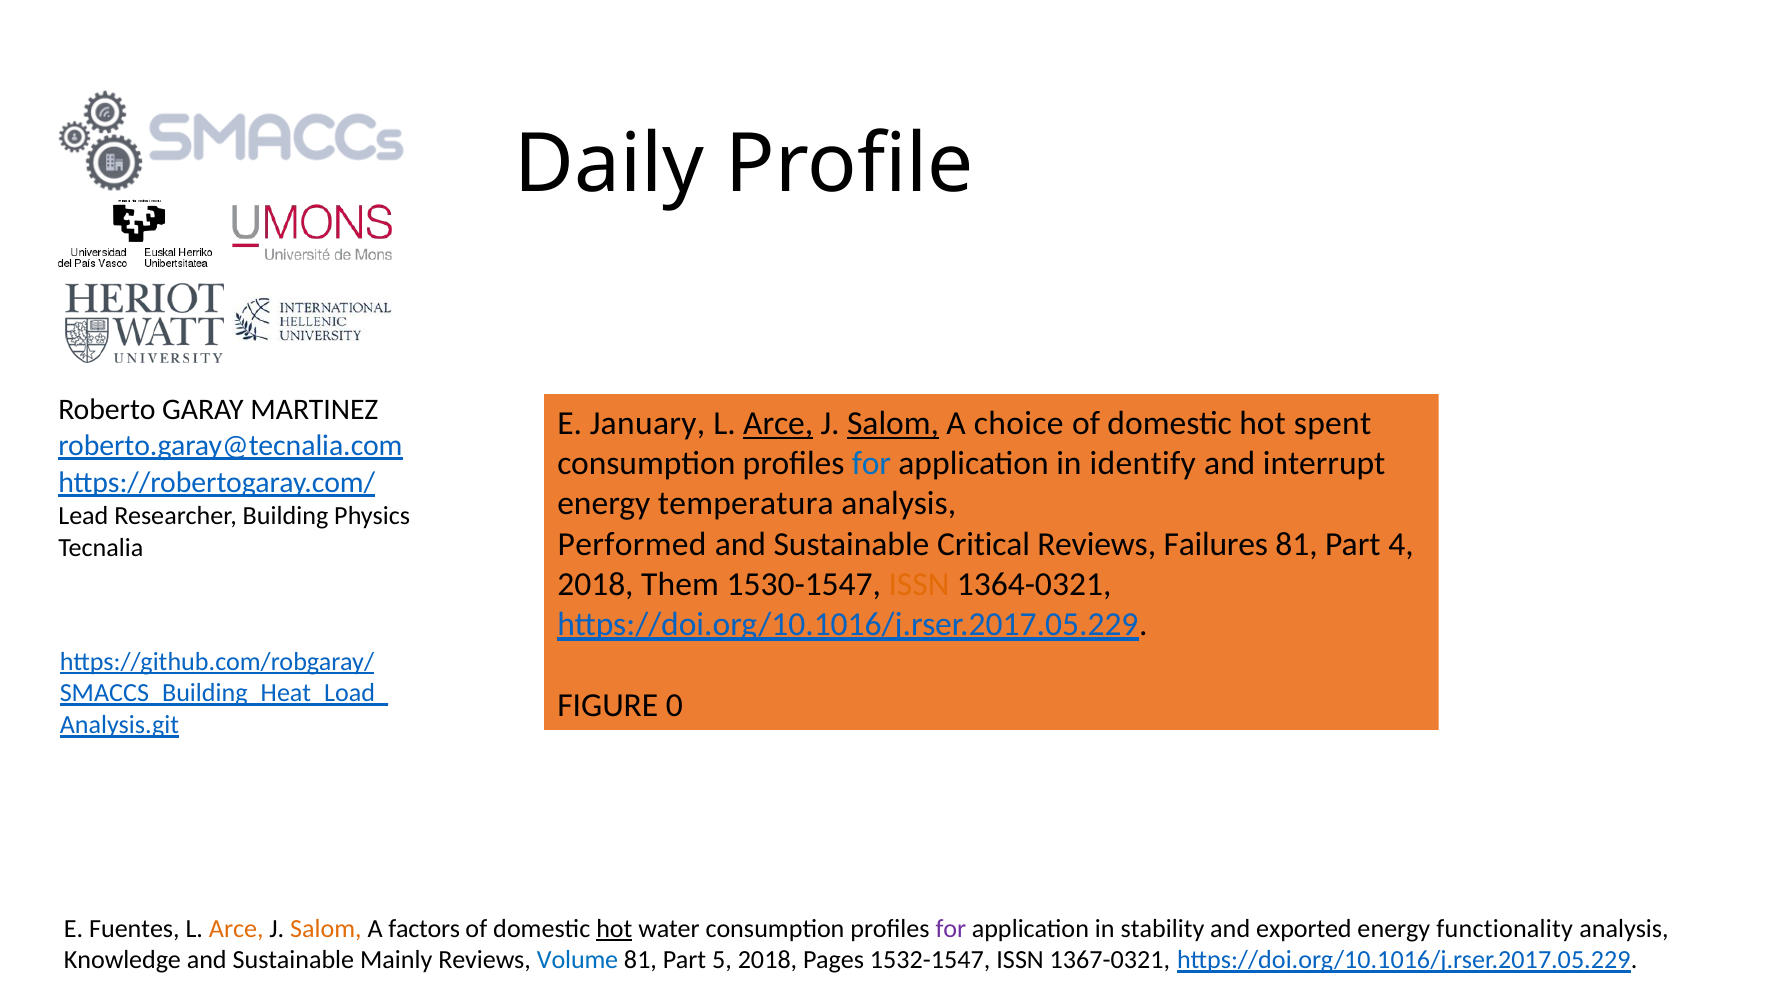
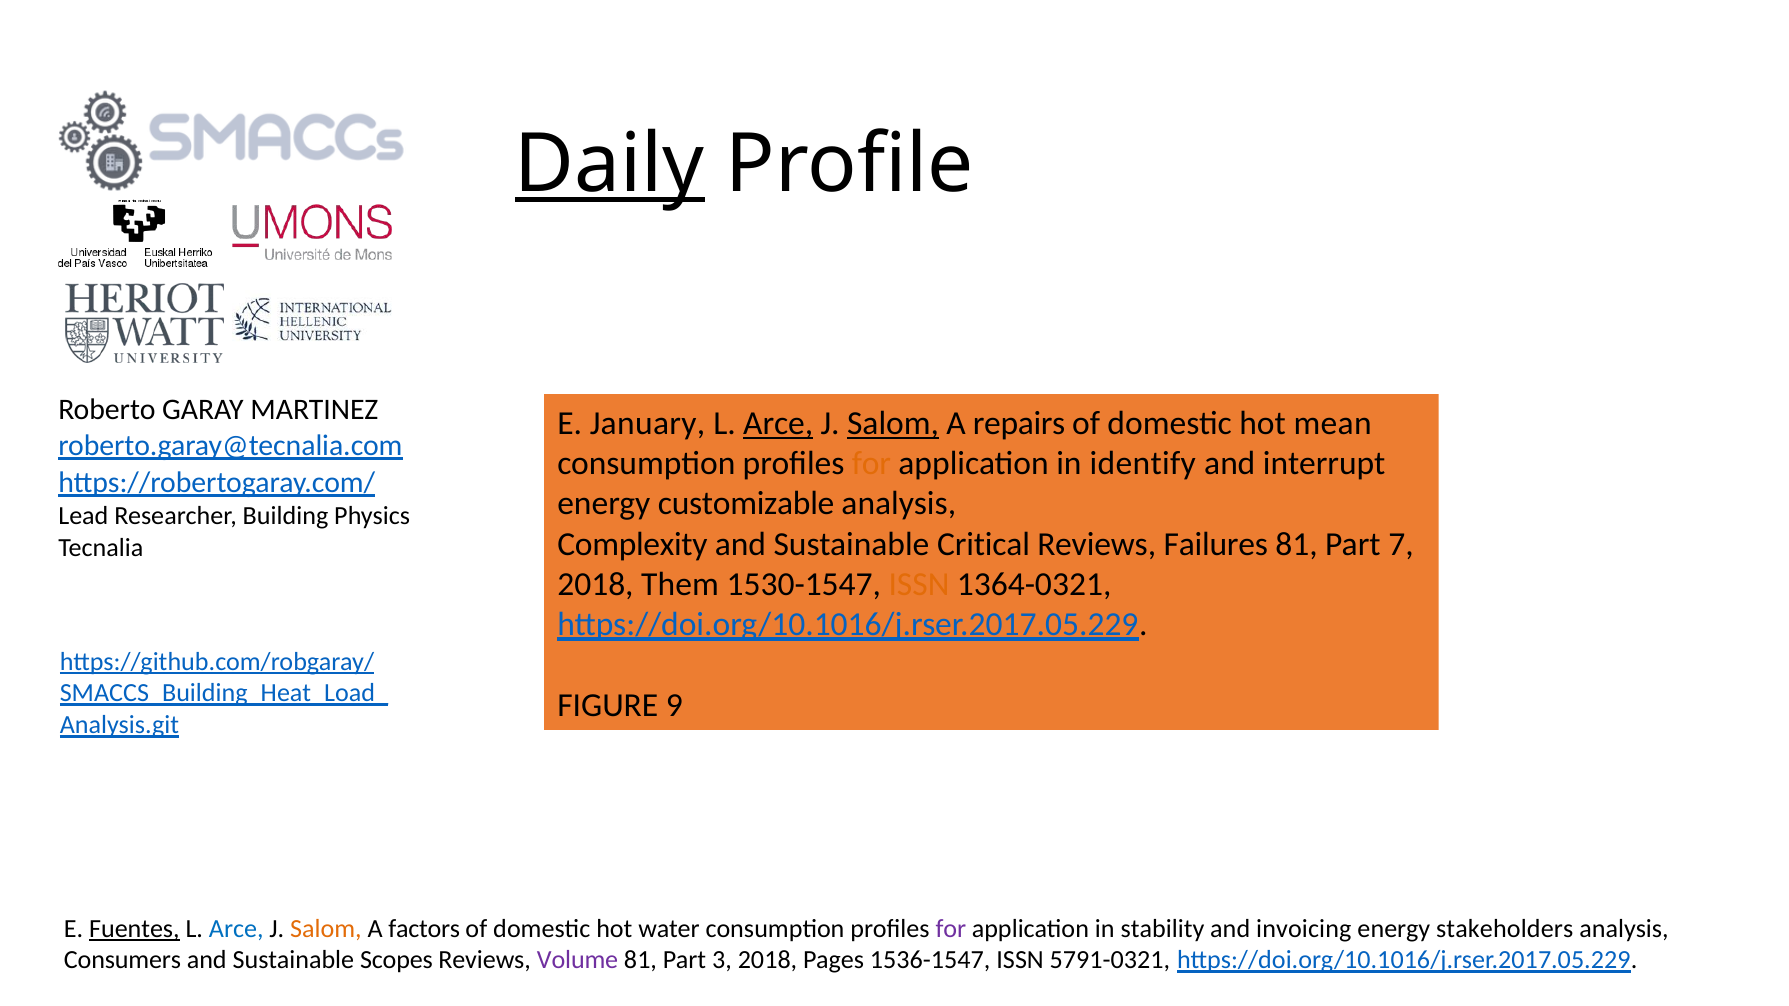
Daily underline: none -> present
choice: choice -> repairs
spent: spent -> mean
for at (872, 464) colour: blue -> orange
temperatura: temperatura -> customizable
Performed: Performed -> Complexity
4: 4 -> 7
0: 0 -> 9
Fuentes underline: none -> present
Arce at (236, 929) colour: orange -> blue
hot at (614, 929) underline: present -> none
exported: exported -> invoicing
functionality: functionality -> stakeholders
Knowledge: Knowledge -> Consumers
Mainly: Mainly -> Scopes
Volume colour: blue -> purple
5: 5 -> 3
1532-1547: 1532-1547 -> 1536-1547
1367-0321: 1367-0321 -> 5791-0321
